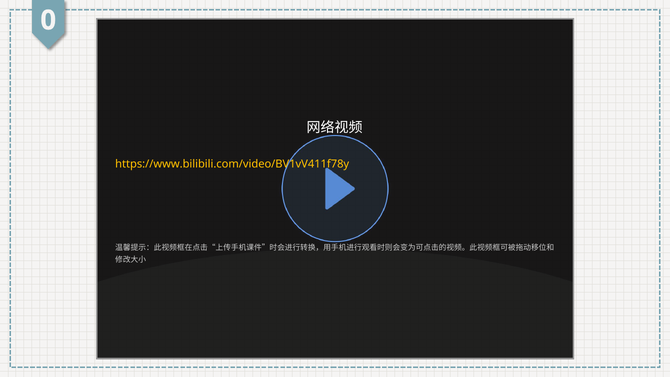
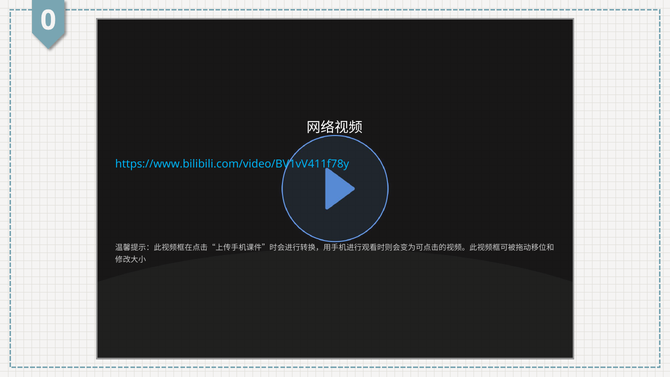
https://www.bilibili.com/video/BV1vV411f78y colour: yellow -> light blue
